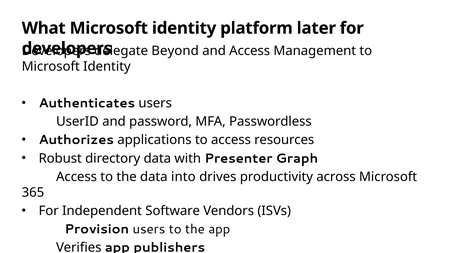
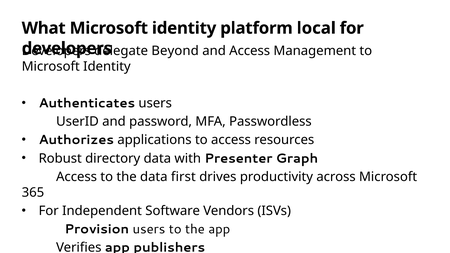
later: later -> local
into: into -> first
